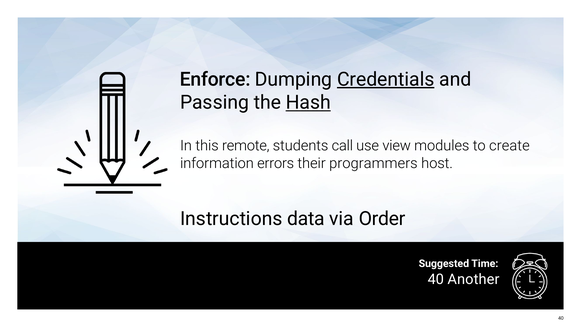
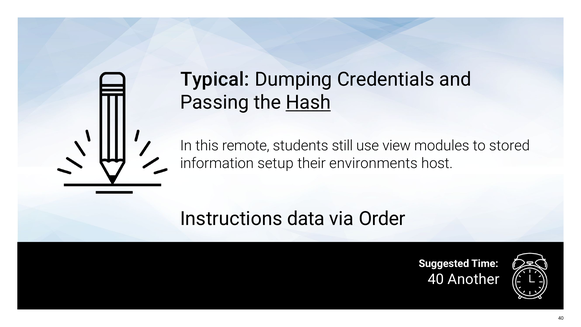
Enforce: Enforce -> Typical
Credentials underline: present -> none
call: call -> still
create: create -> stored
errors: errors -> setup
programmers: programmers -> environments
